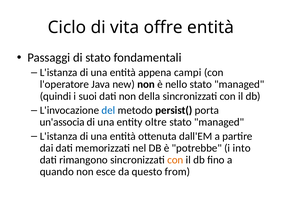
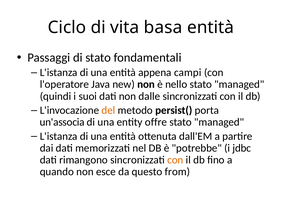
offre: offre -> basa
della: della -> dalle
del colour: blue -> orange
oltre: oltre -> offre
into: into -> jdbc
